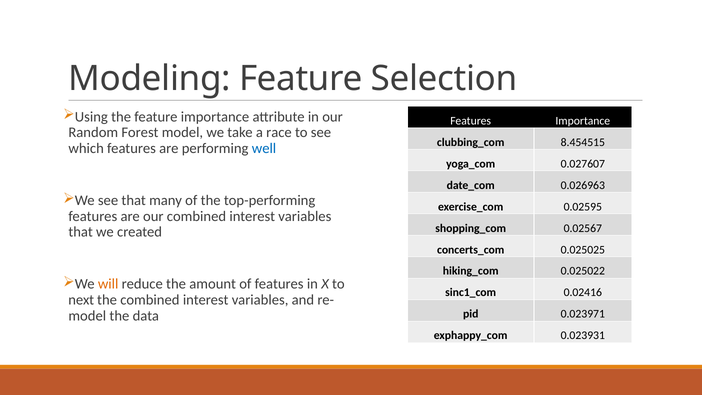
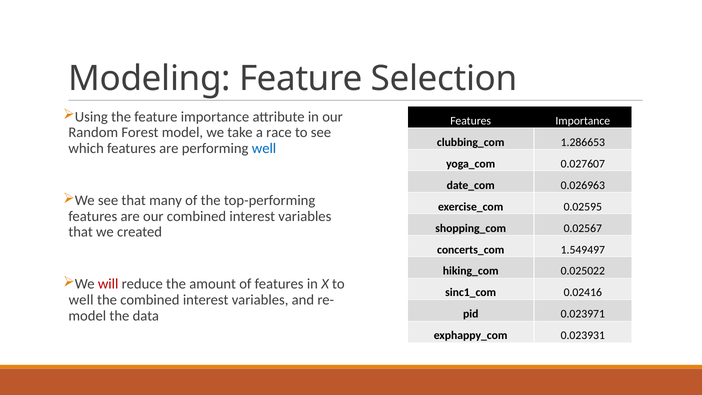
8.454515: 8.454515 -> 1.286653
0.025025: 0.025025 -> 1.549497
will colour: orange -> red
next at (81, 300): next -> well
